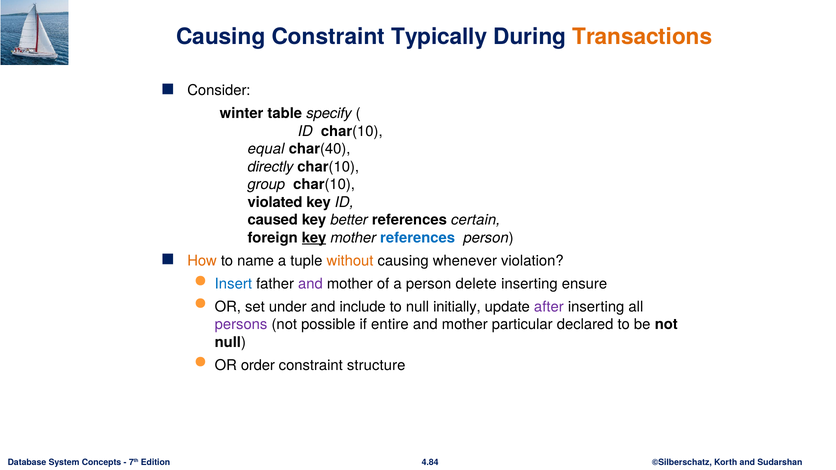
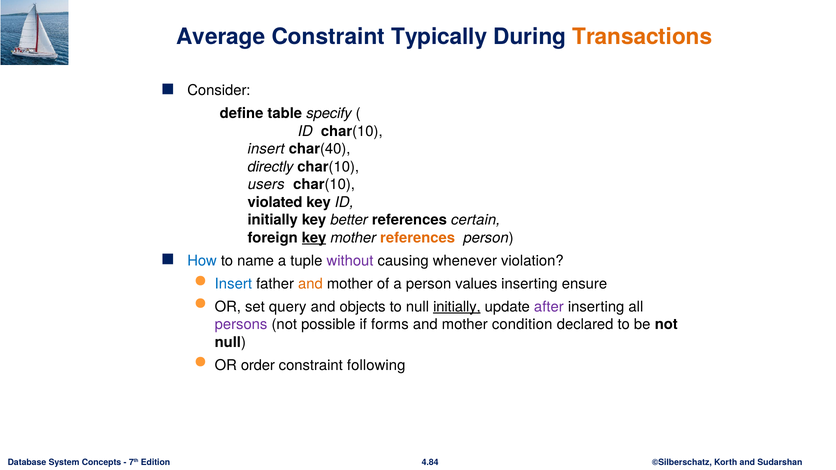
Causing at (221, 37): Causing -> Average
winter: winter -> define
equal at (266, 149): equal -> insert
group: group -> users
caused at (273, 220): caused -> initially
references at (418, 238) colour: blue -> orange
How colour: orange -> blue
without colour: orange -> purple
and at (310, 284) colour: purple -> orange
delete: delete -> values
under: under -> query
include: include -> objects
initially at (457, 307) underline: none -> present
entire: entire -> forms
particular: particular -> condition
structure: structure -> following
